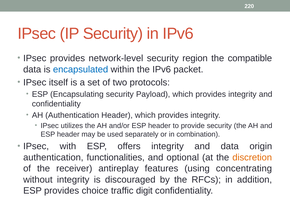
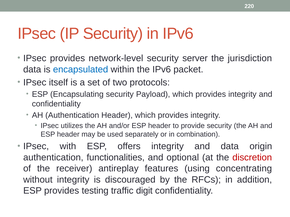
region: region -> server
compatible: compatible -> jurisdiction
discretion colour: orange -> red
choice: choice -> testing
